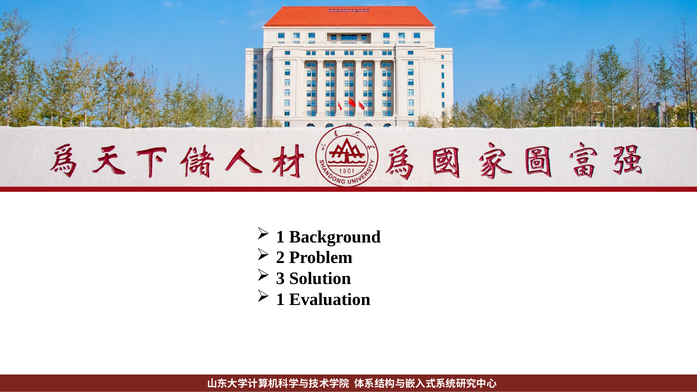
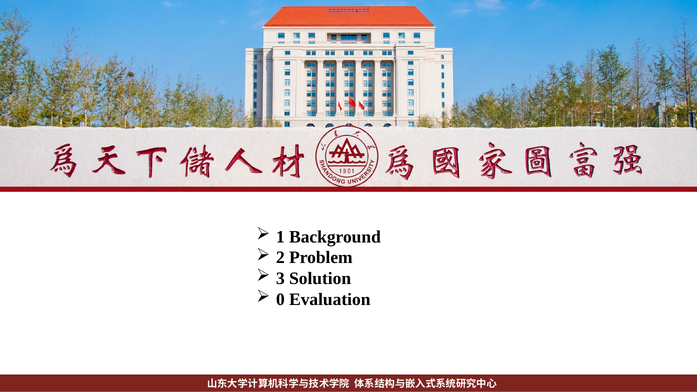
1 at (280, 300): 1 -> 0
